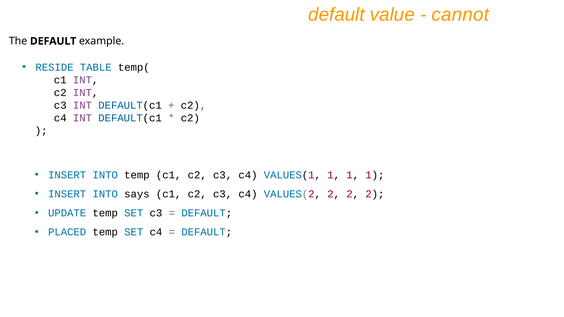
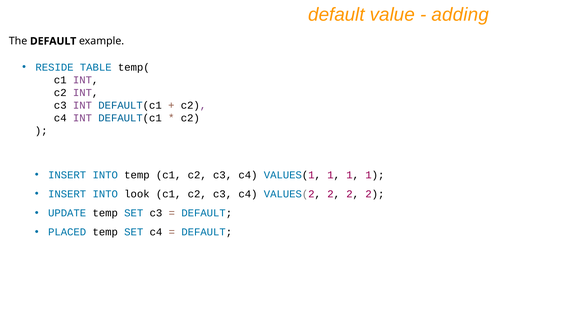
cannot: cannot -> adding
says: says -> look
